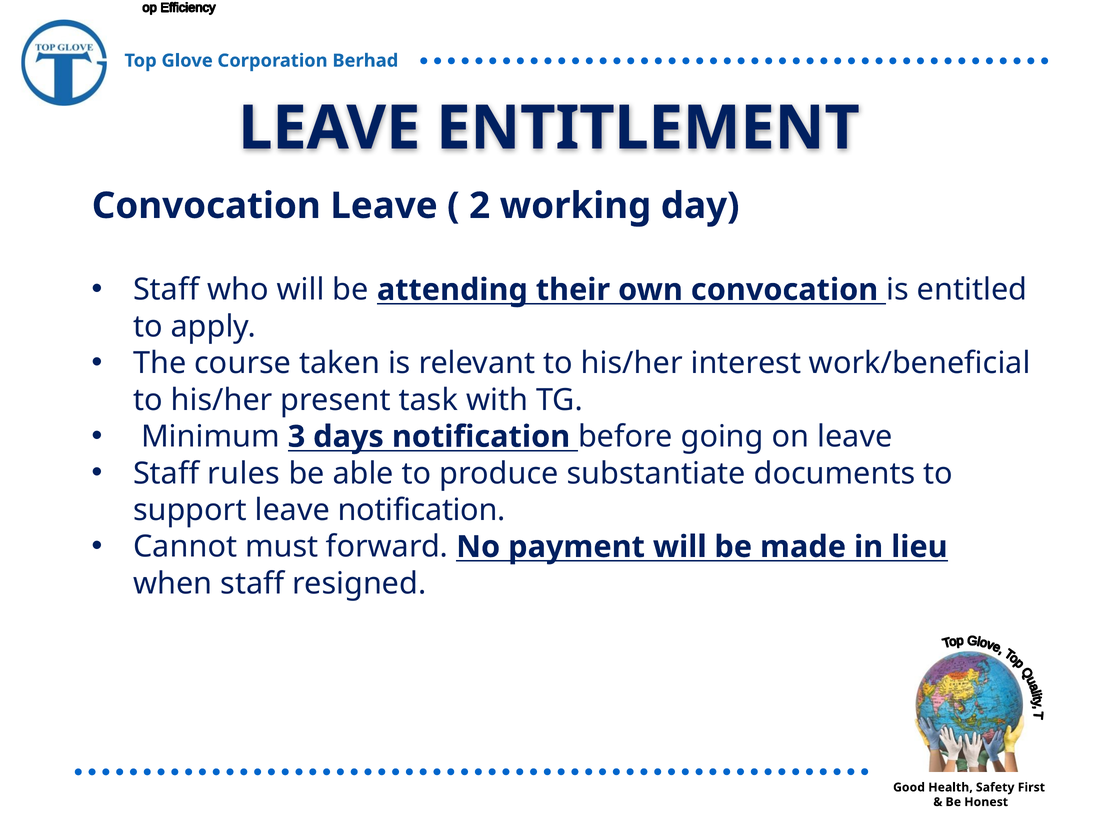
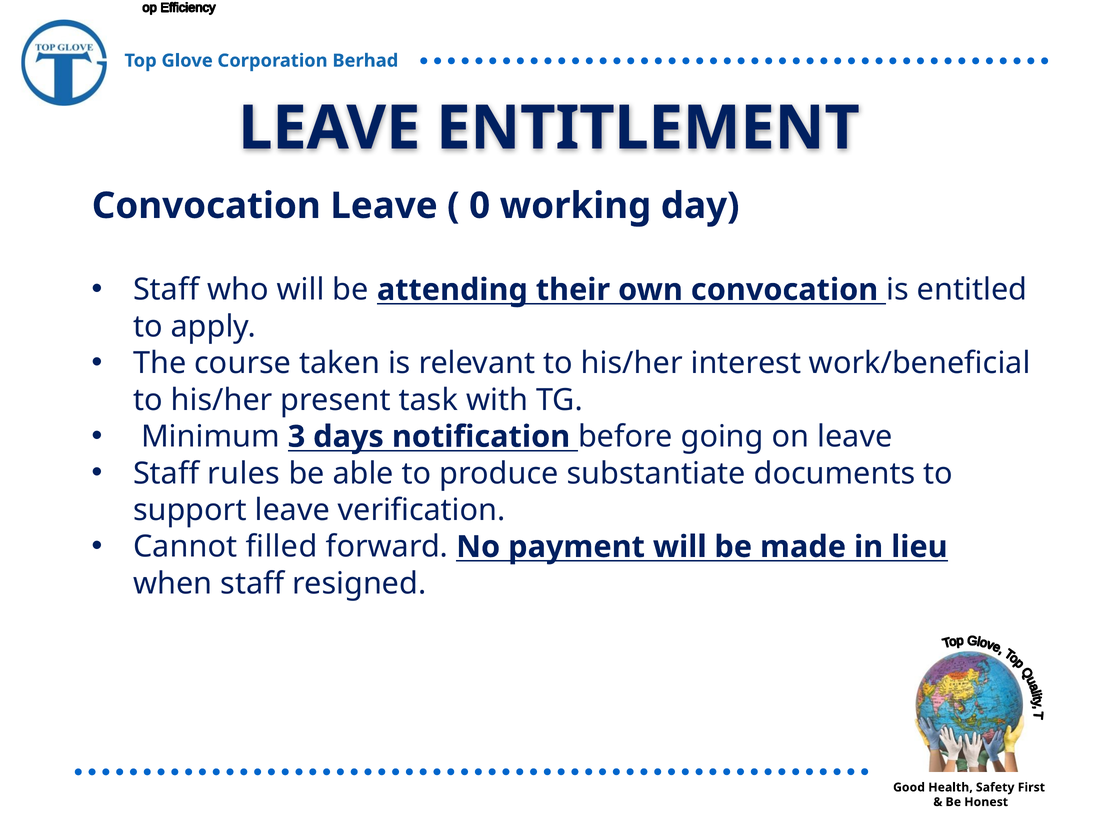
2: 2 -> 0
leave notification: notification -> verification
must: must -> filled
